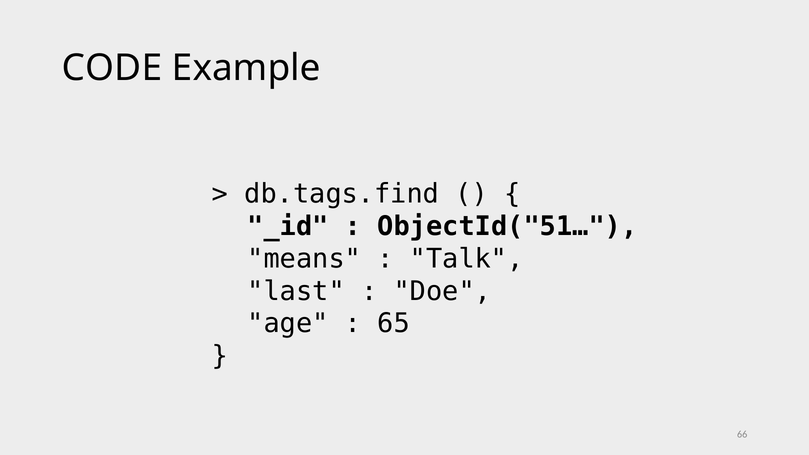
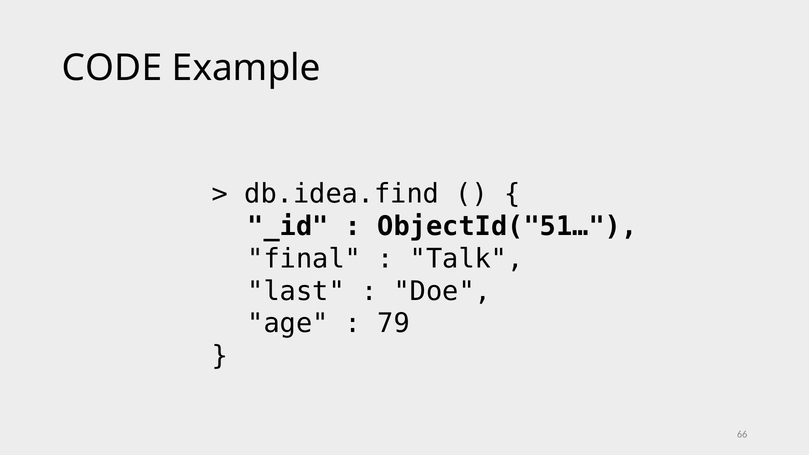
db.tags.find: db.tags.find -> db.idea.find
means: means -> final
65: 65 -> 79
